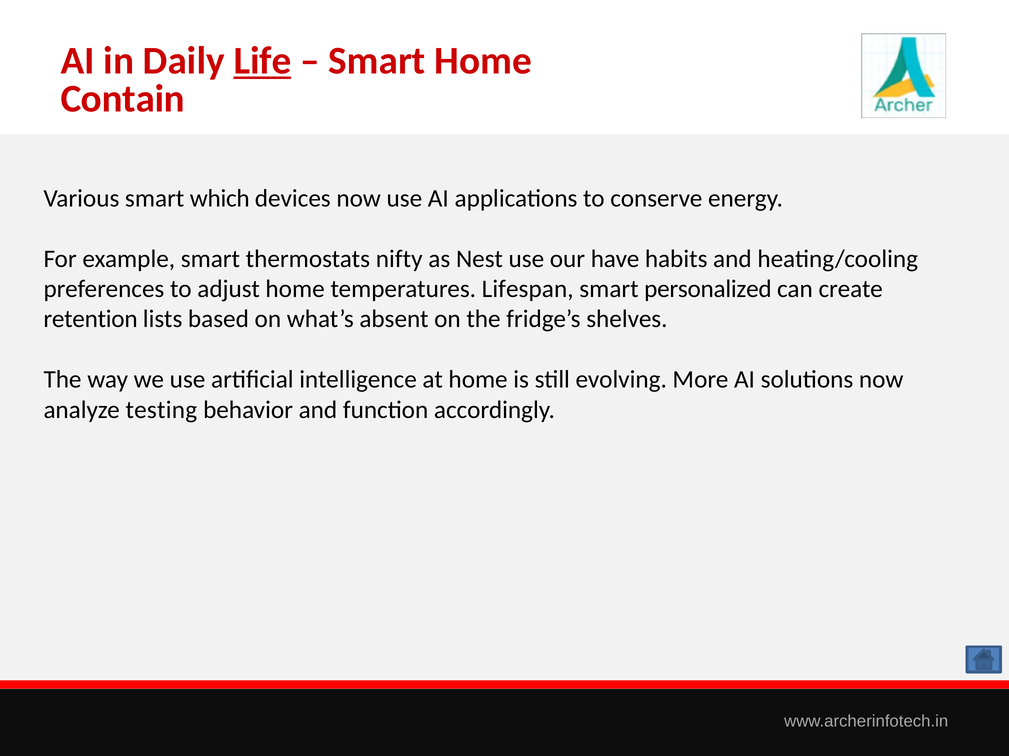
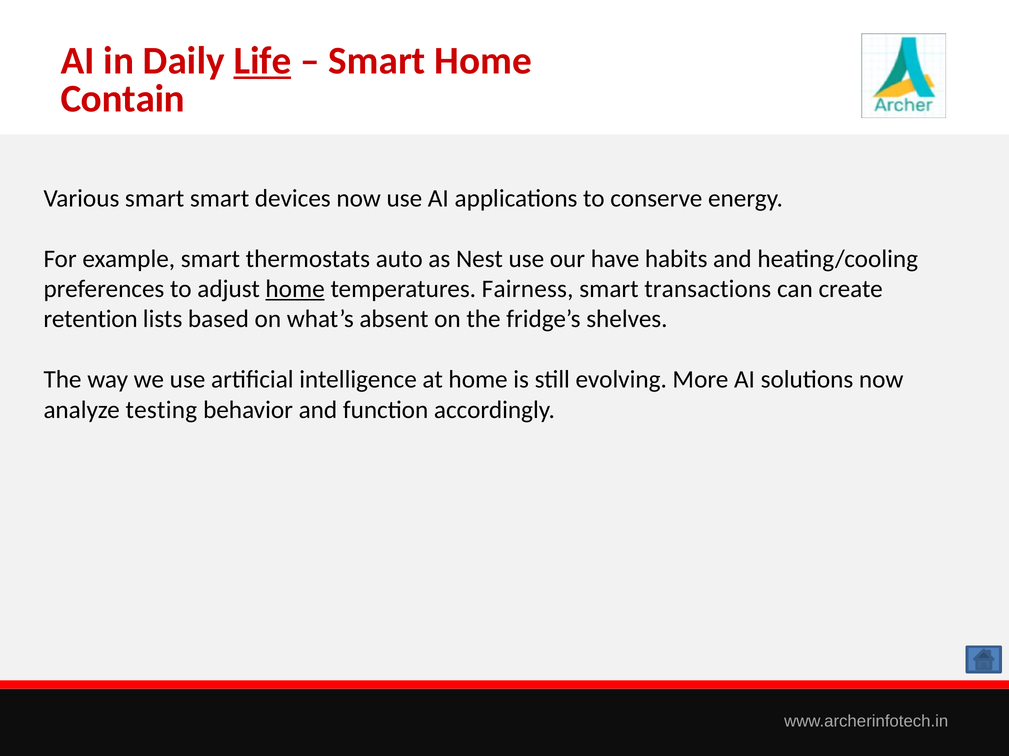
smart which: which -> smart
nifty: nifty -> auto
home at (295, 289) underline: none -> present
Lifespan: Lifespan -> Fairness
personalized: personalized -> transactions
